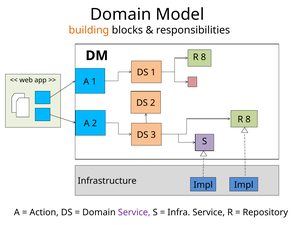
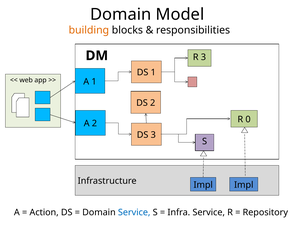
8 at (203, 57): 8 -> 3
8 at (248, 119): 8 -> 0
Service at (134, 213) colour: purple -> blue
